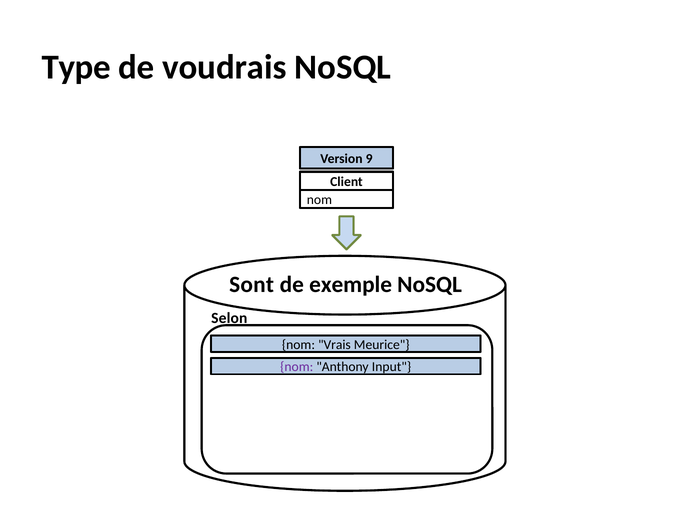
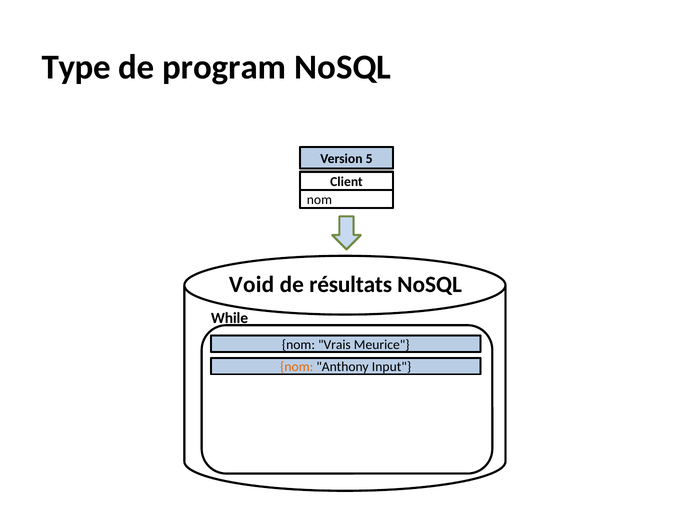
voudrais: voudrais -> program
9: 9 -> 5
Sont: Sont -> Void
exemple: exemple -> résultats
Selon: Selon -> While
nom at (297, 367) colour: purple -> orange
